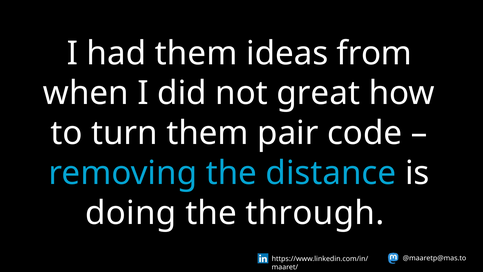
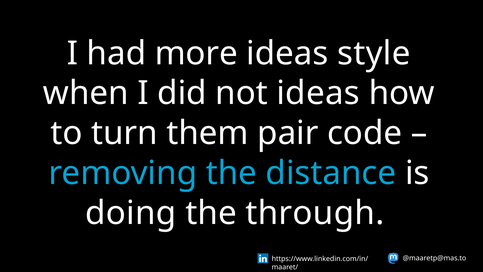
had them: them -> more
from: from -> style
not great: great -> ideas
